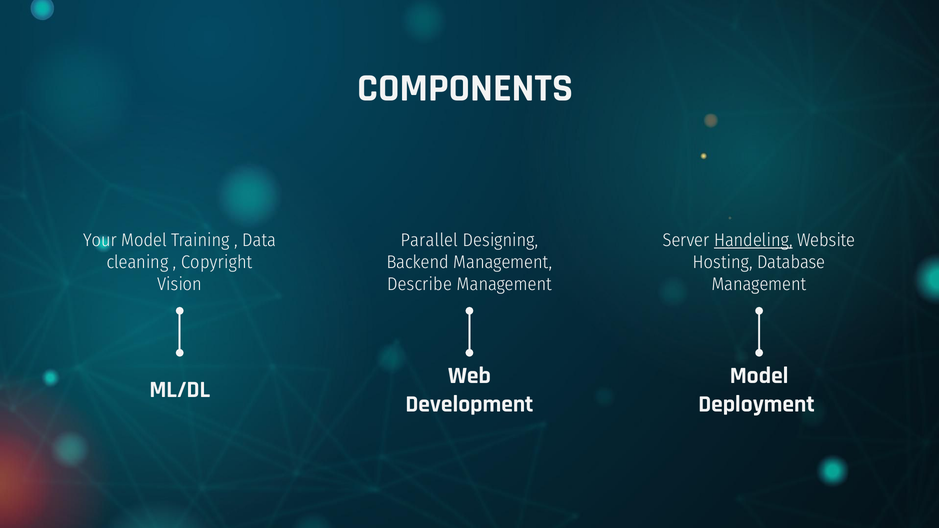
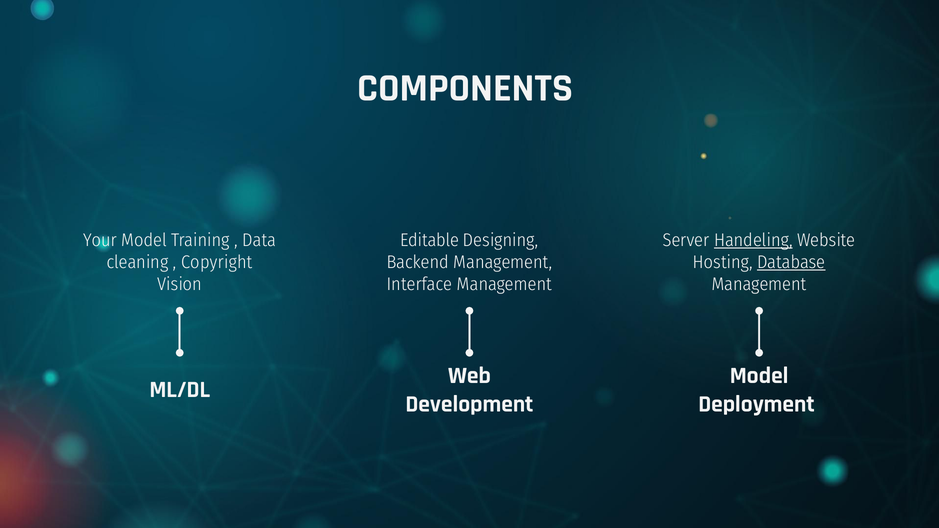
Parallel: Parallel -> Editable
Database underline: none -> present
Describe: Describe -> Interface
